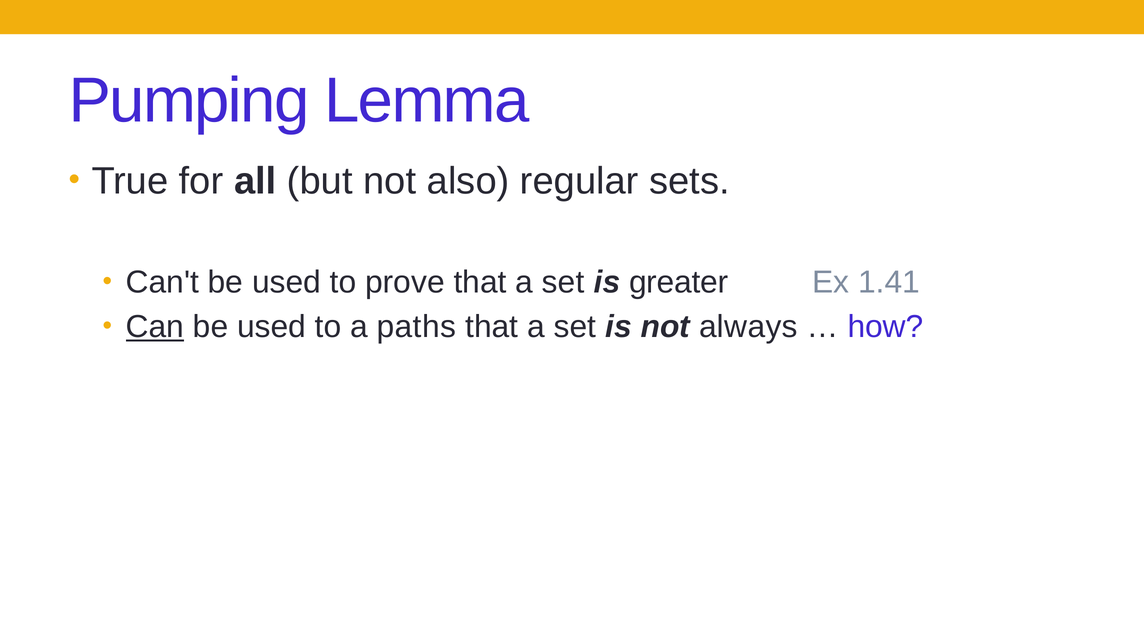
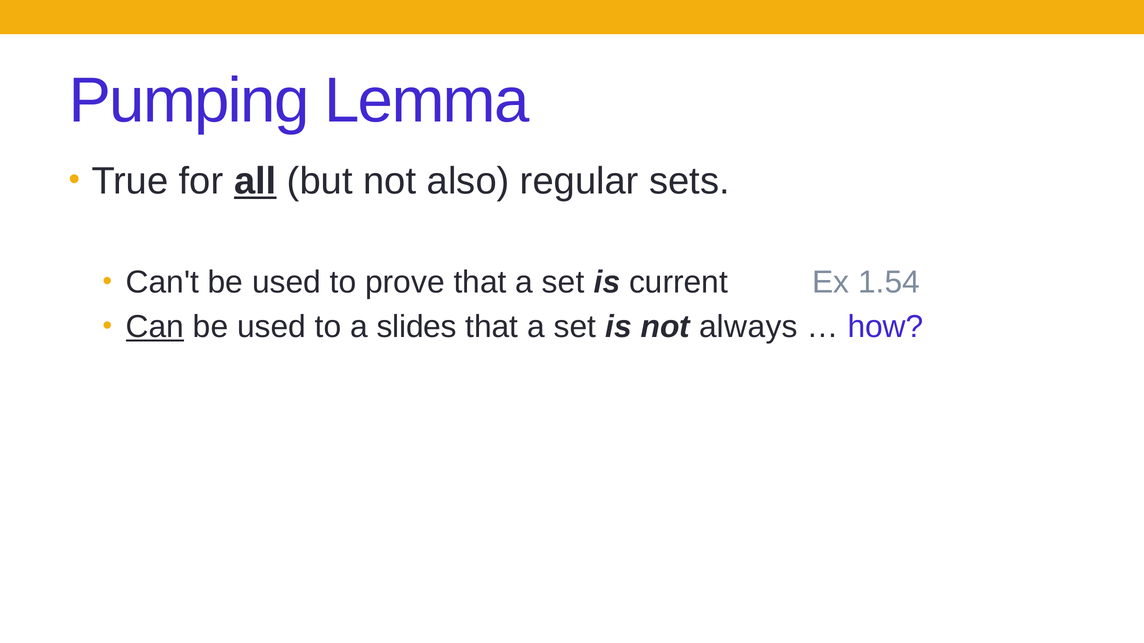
all underline: none -> present
greater: greater -> current
1.41: 1.41 -> 1.54
paths: paths -> slides
